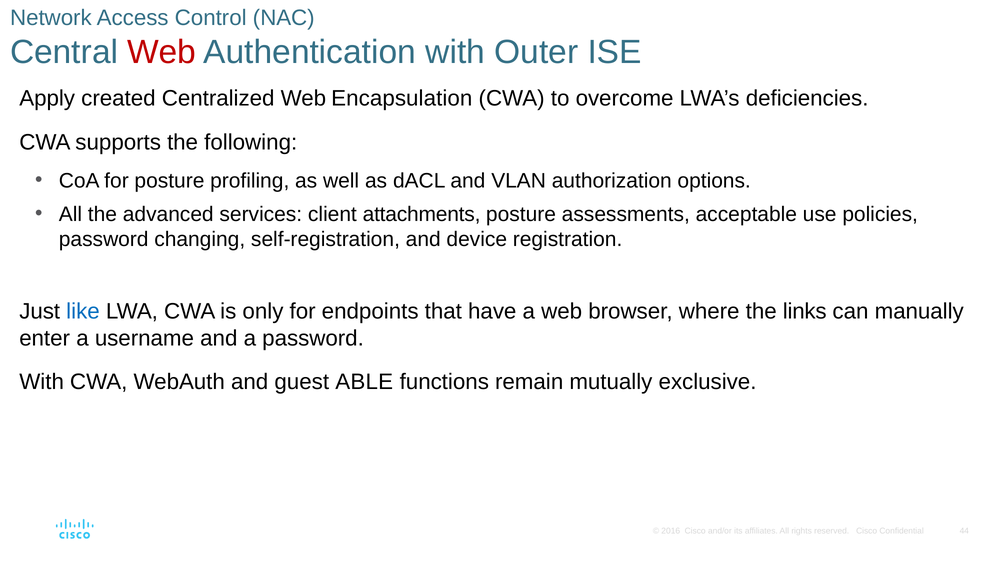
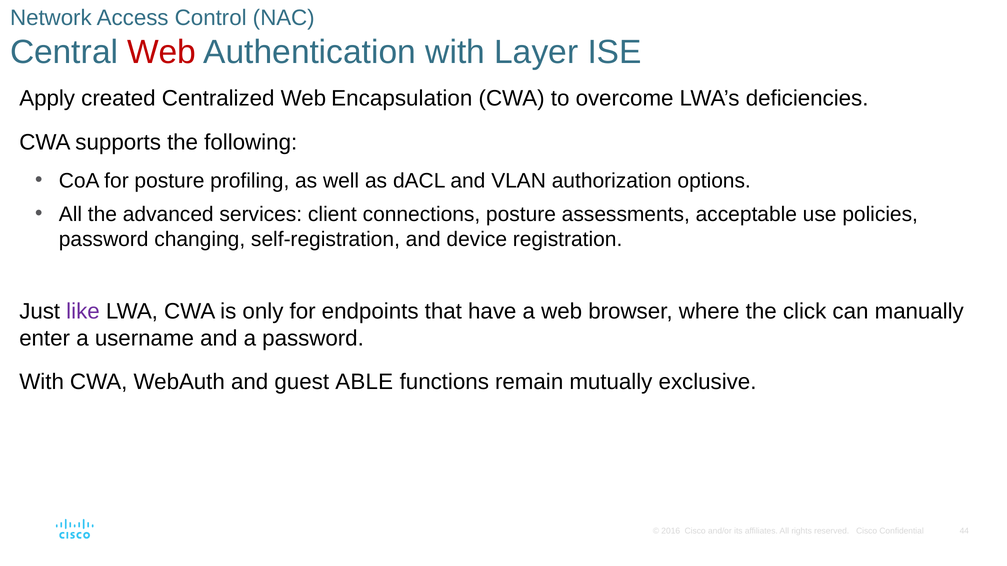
Outer: Outer -> Layer
attachments: attachments -> connections
like colour: blue -> purple
links: links -> click
